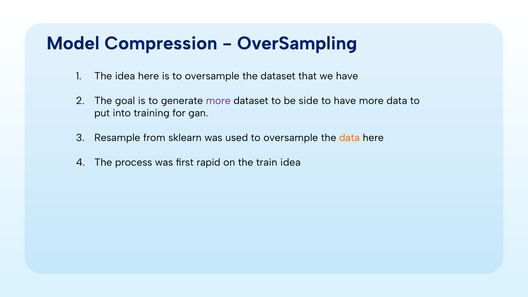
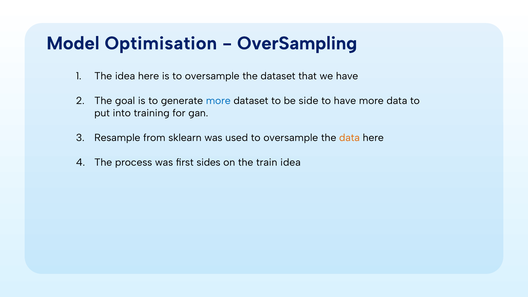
Compression: Compression -> Optimisation
more at (218, 101) colour: purple -> blue
rapid: rapid -> sides
